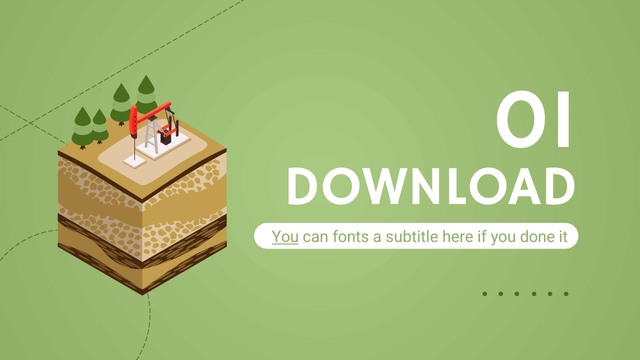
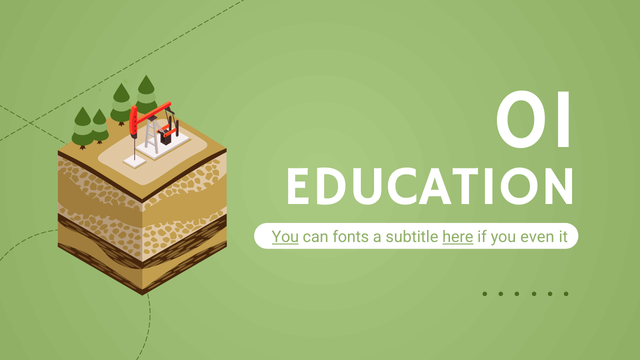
DOWNLOAD: DOWNLOAD -> EDUCATION
here underline: none -> present
done: done -> even
